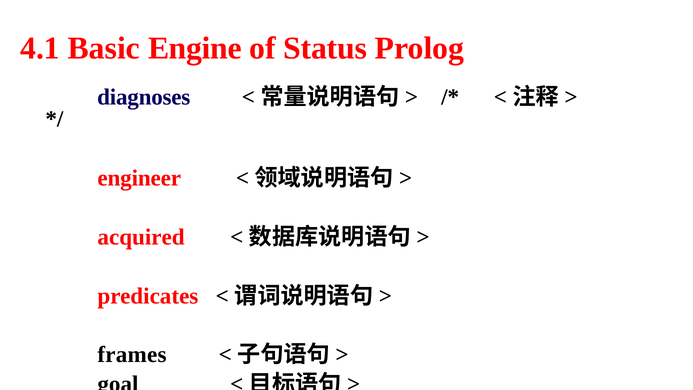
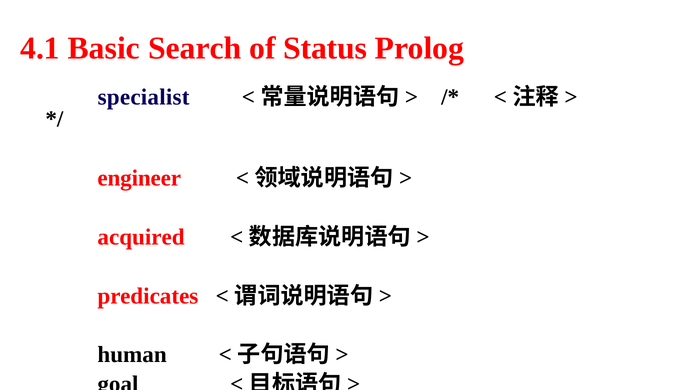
Engine: Engine -> Search
diagnoses: diagnoses -> specialist
frames: frames -> human
